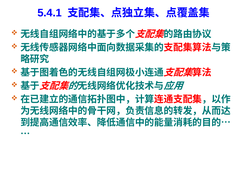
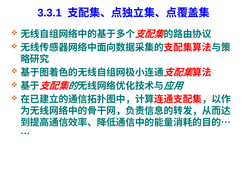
5.4.1: 5.4.1 -> 3.3.1
